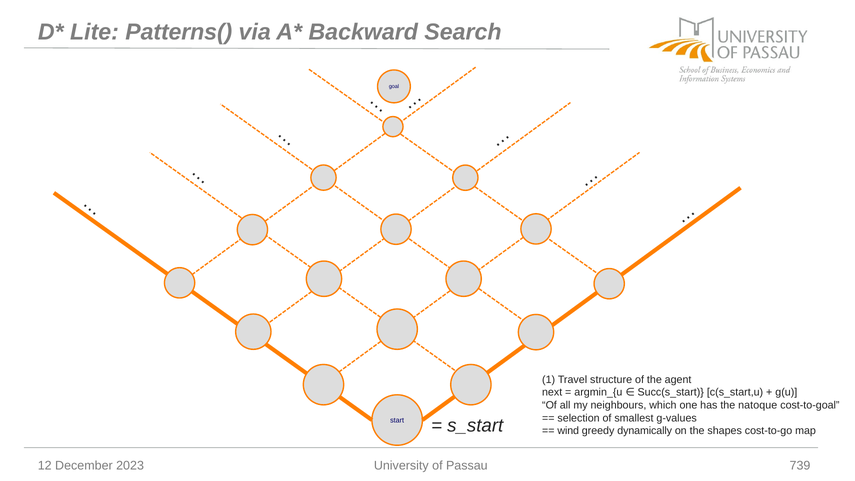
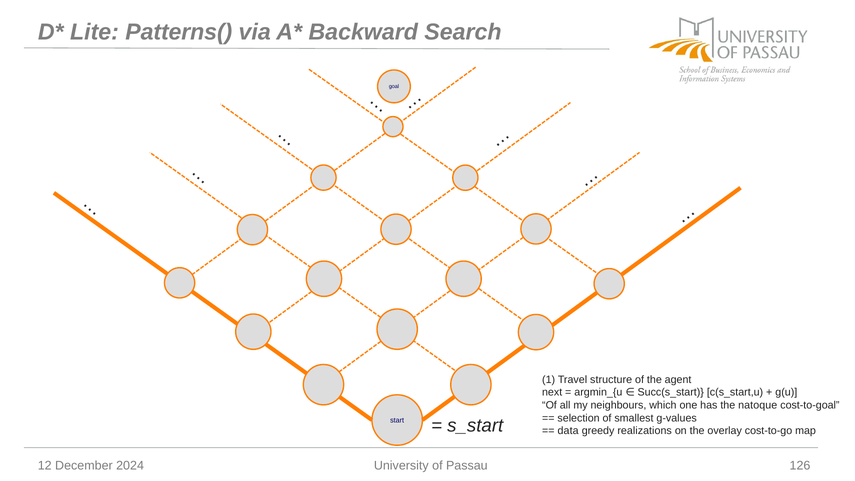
wind: wind -> data
dynamically: dynamically -> realizations
shapes: shapes -> overlay
2023: 2023 -> 2024
739: 739 -> 126
